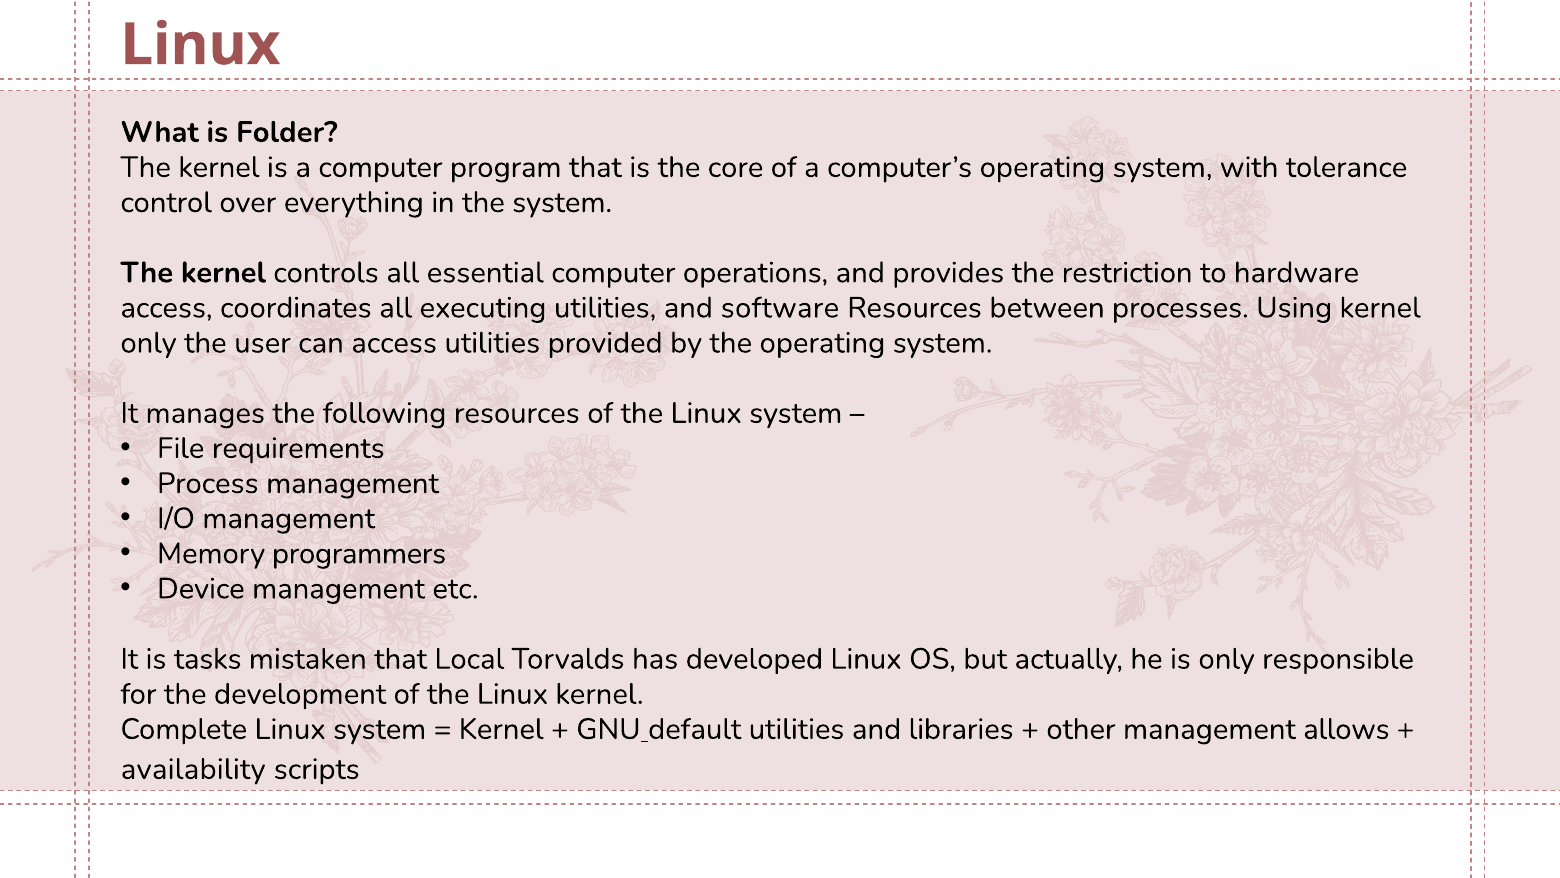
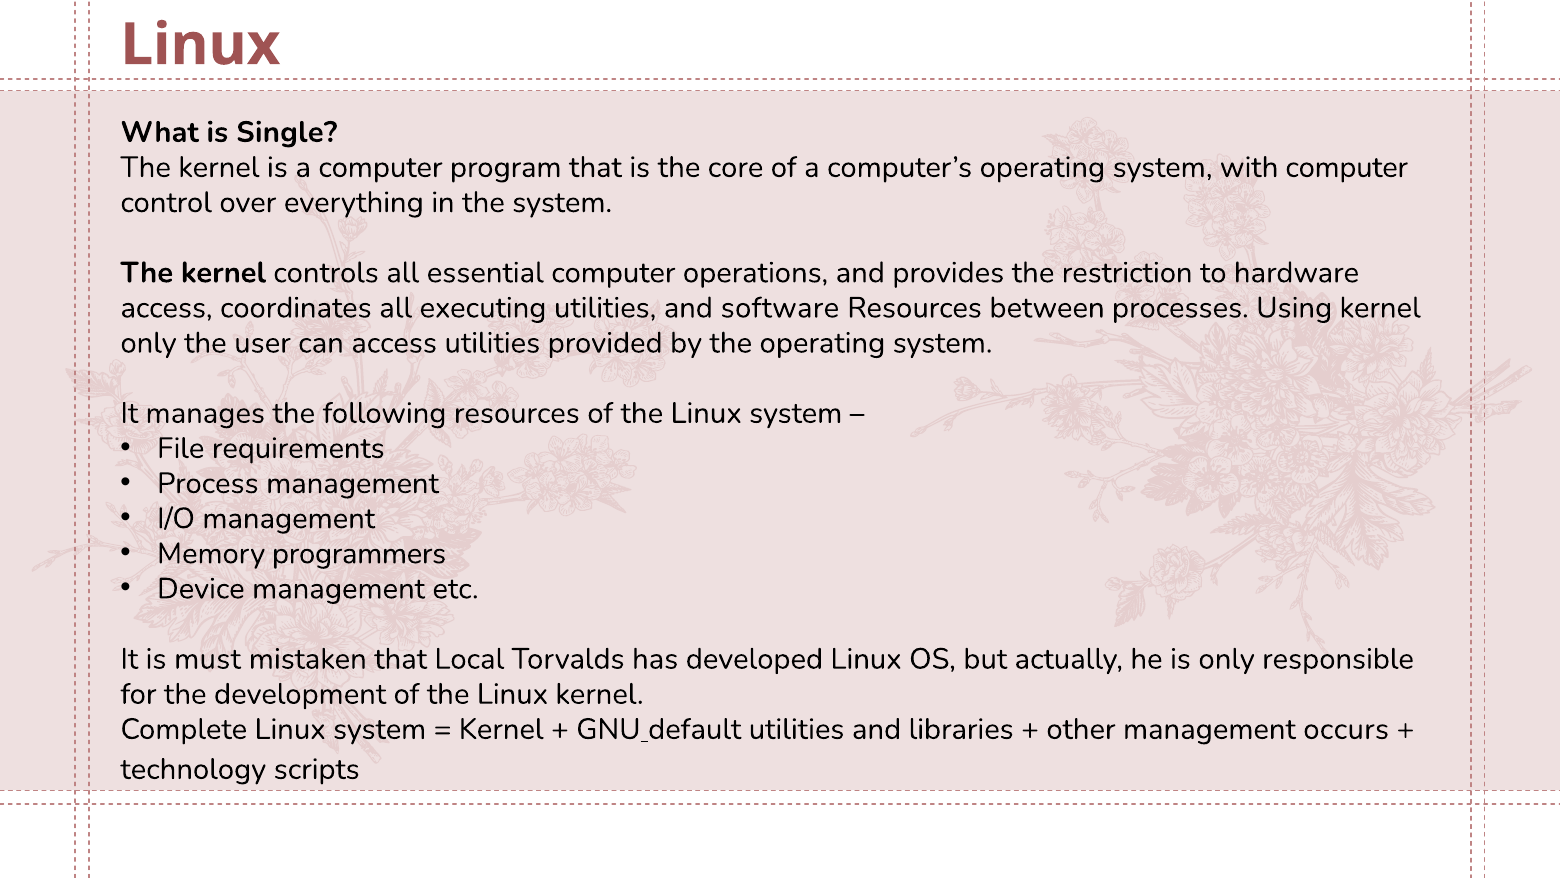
Folder: Folder -> Single
with tolerance: tolerance -> computer
tasks: tasks -> must
allows: allows -> occurs
availability: availability -> technology
